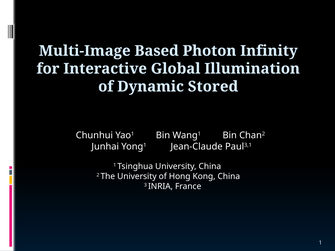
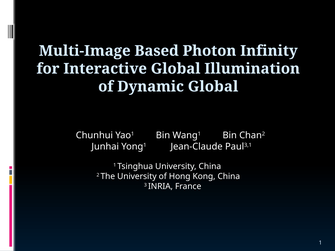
Dynamic Stored: Stored -> Global
